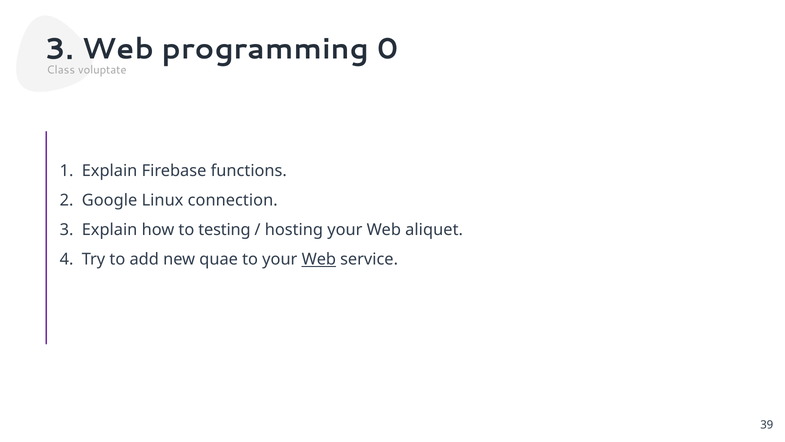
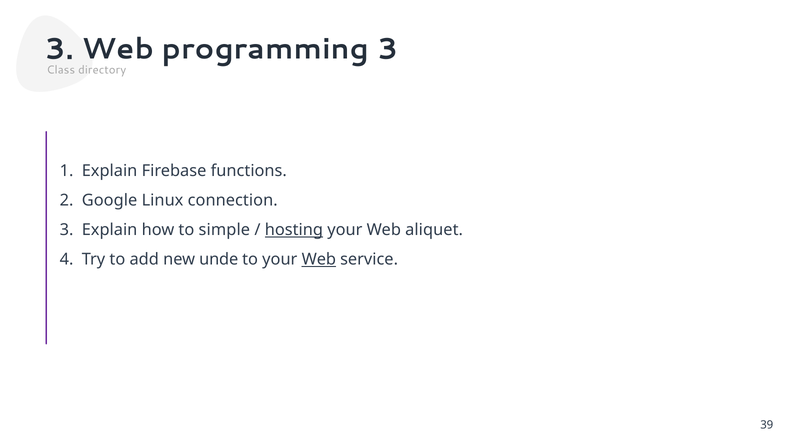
programming 0: 0 -> 3
voluptate: voluptate -> directory
testing: testing -> simple
hosting underline: none -> present
quae: quae -> unde
